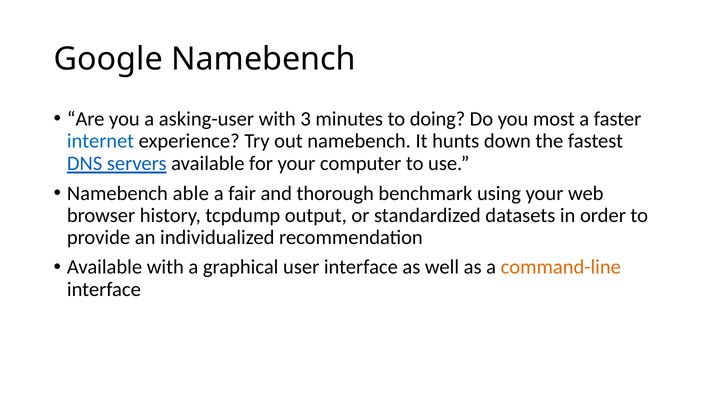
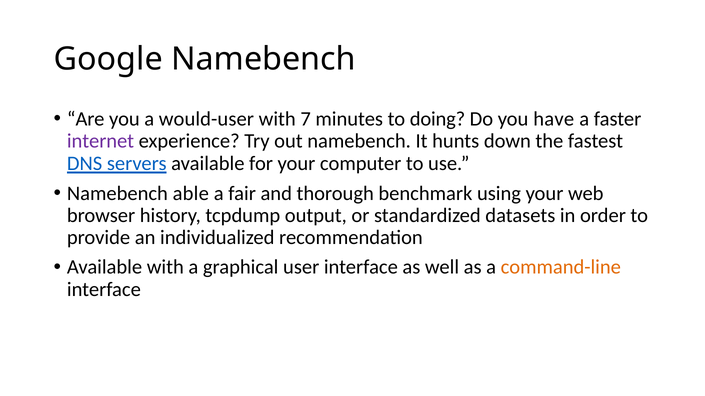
asking-user: asking-user -> would-user
3: 3 -> 7
most: most -> have
internet colour: blue -> purple
